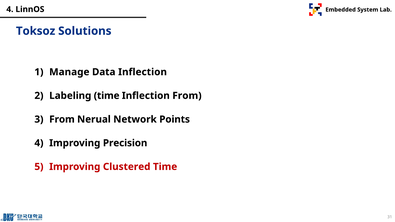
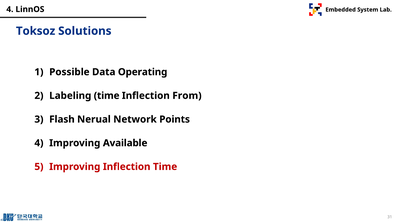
Manage: Manage -> Possible
Data Inflection: Inflection -> Operating
From at (62, 119): From -> Flash
Precision: Precision -> Available
Improving Clustered: Clustered -> Inflection
